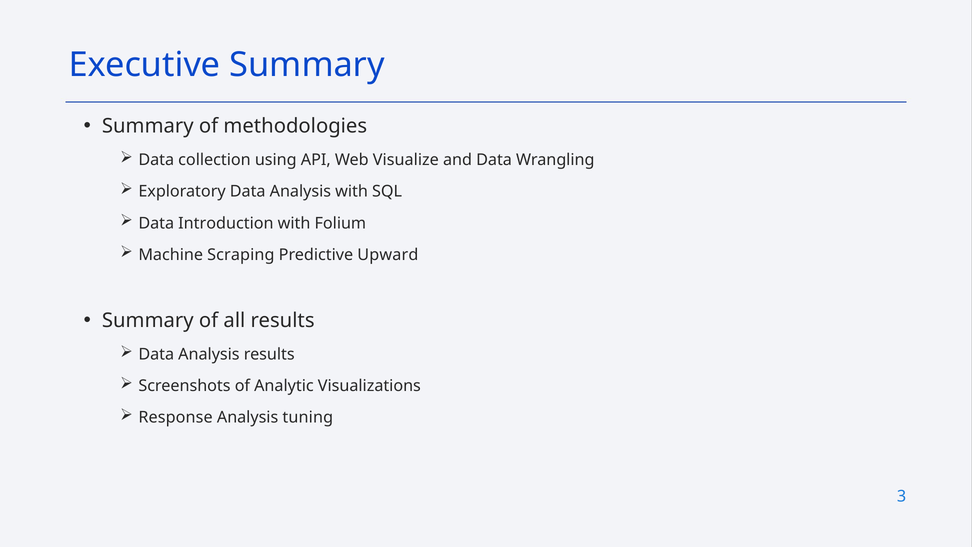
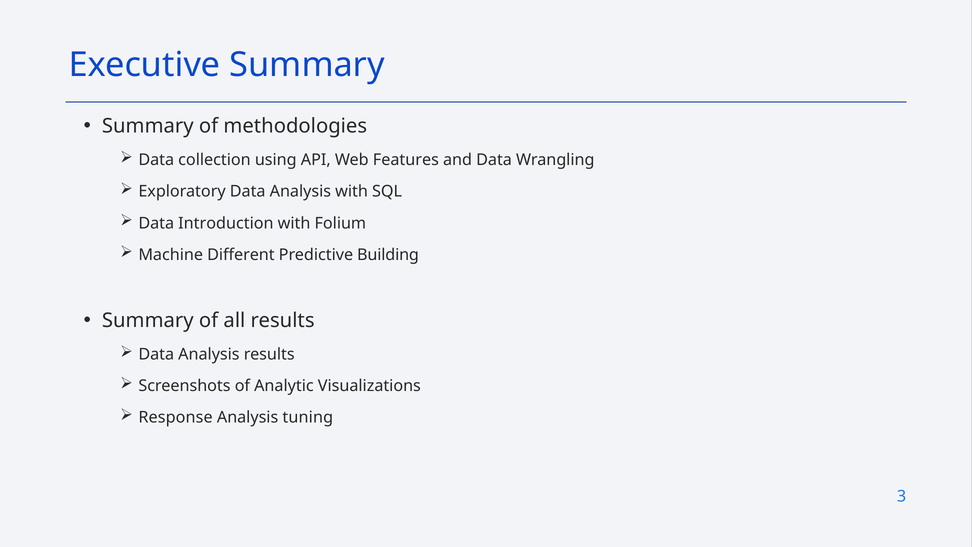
Visualize: Visualize -> Features
Scraping: Scraping -> Different
Upward: Upward -> Building
